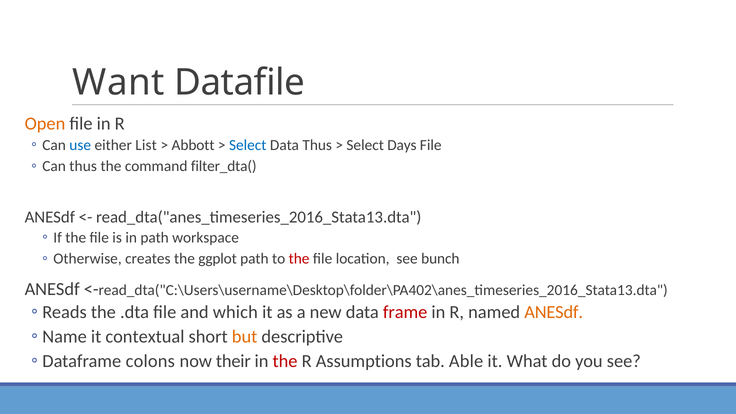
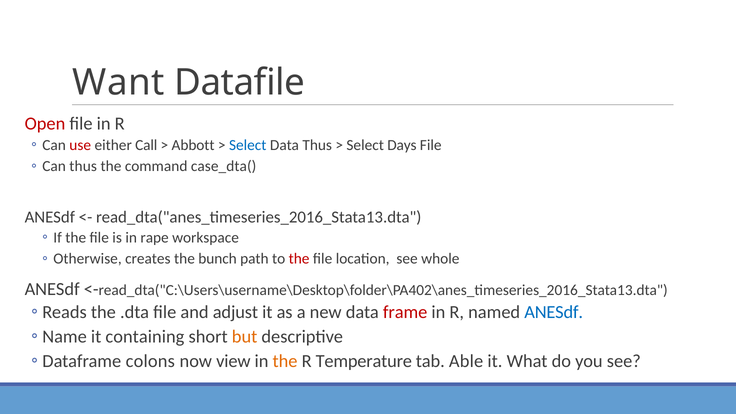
Open colour: orange -> red
use colour: blue -> red
List: List -> Call
filter_dta(: filter_dta( -> case_dta(
in path: path -> rape
ggplot: ggplot -> bunch
bunch: bunch -> whole
which: which -> adjust
ANESdf at (554, 312) colour: orange -> blue
contextual: contextual -> containing
their: their -> view
the at (285, 361) colour: red -> orange
Assumptions: Assumptions -> Temperature
